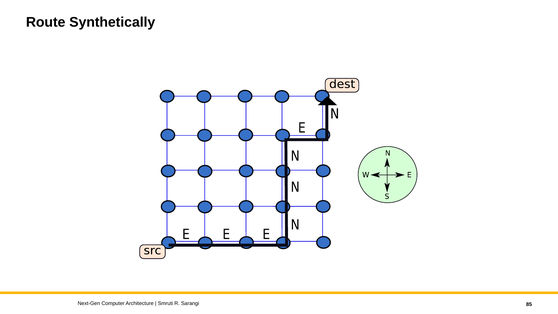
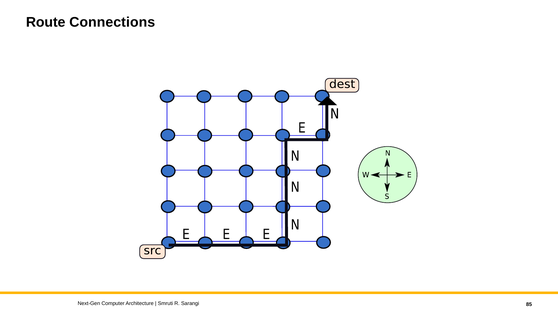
Synthetically: Synthetically -> Connections
